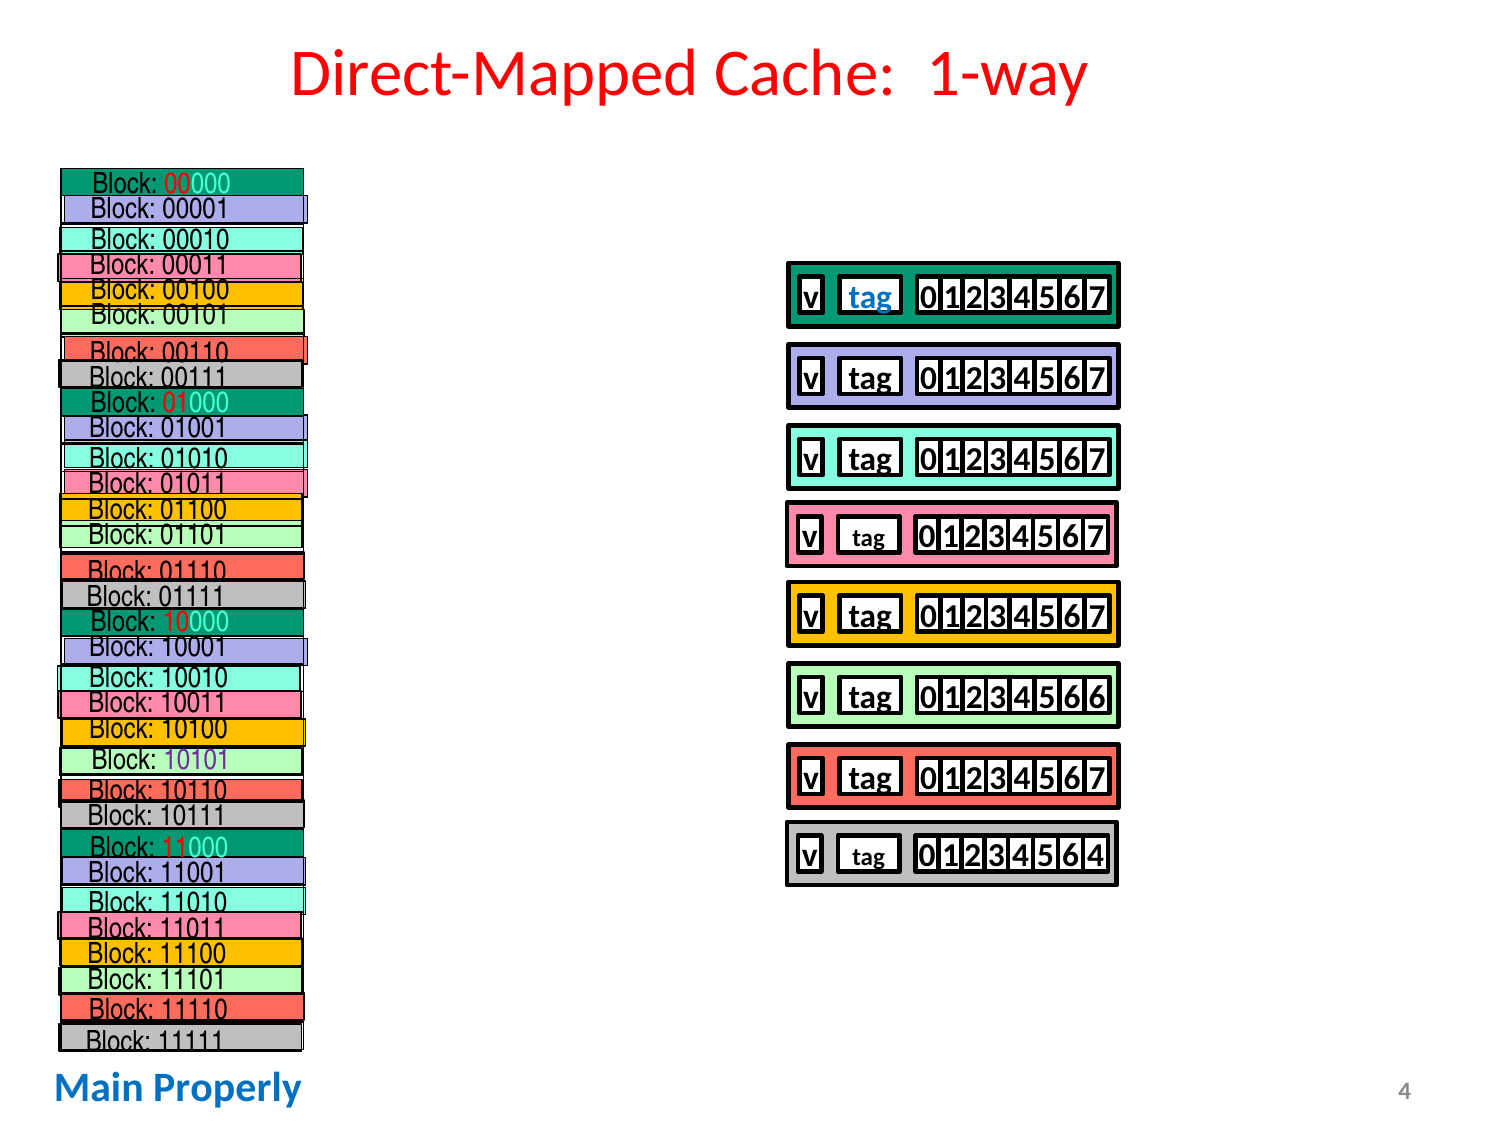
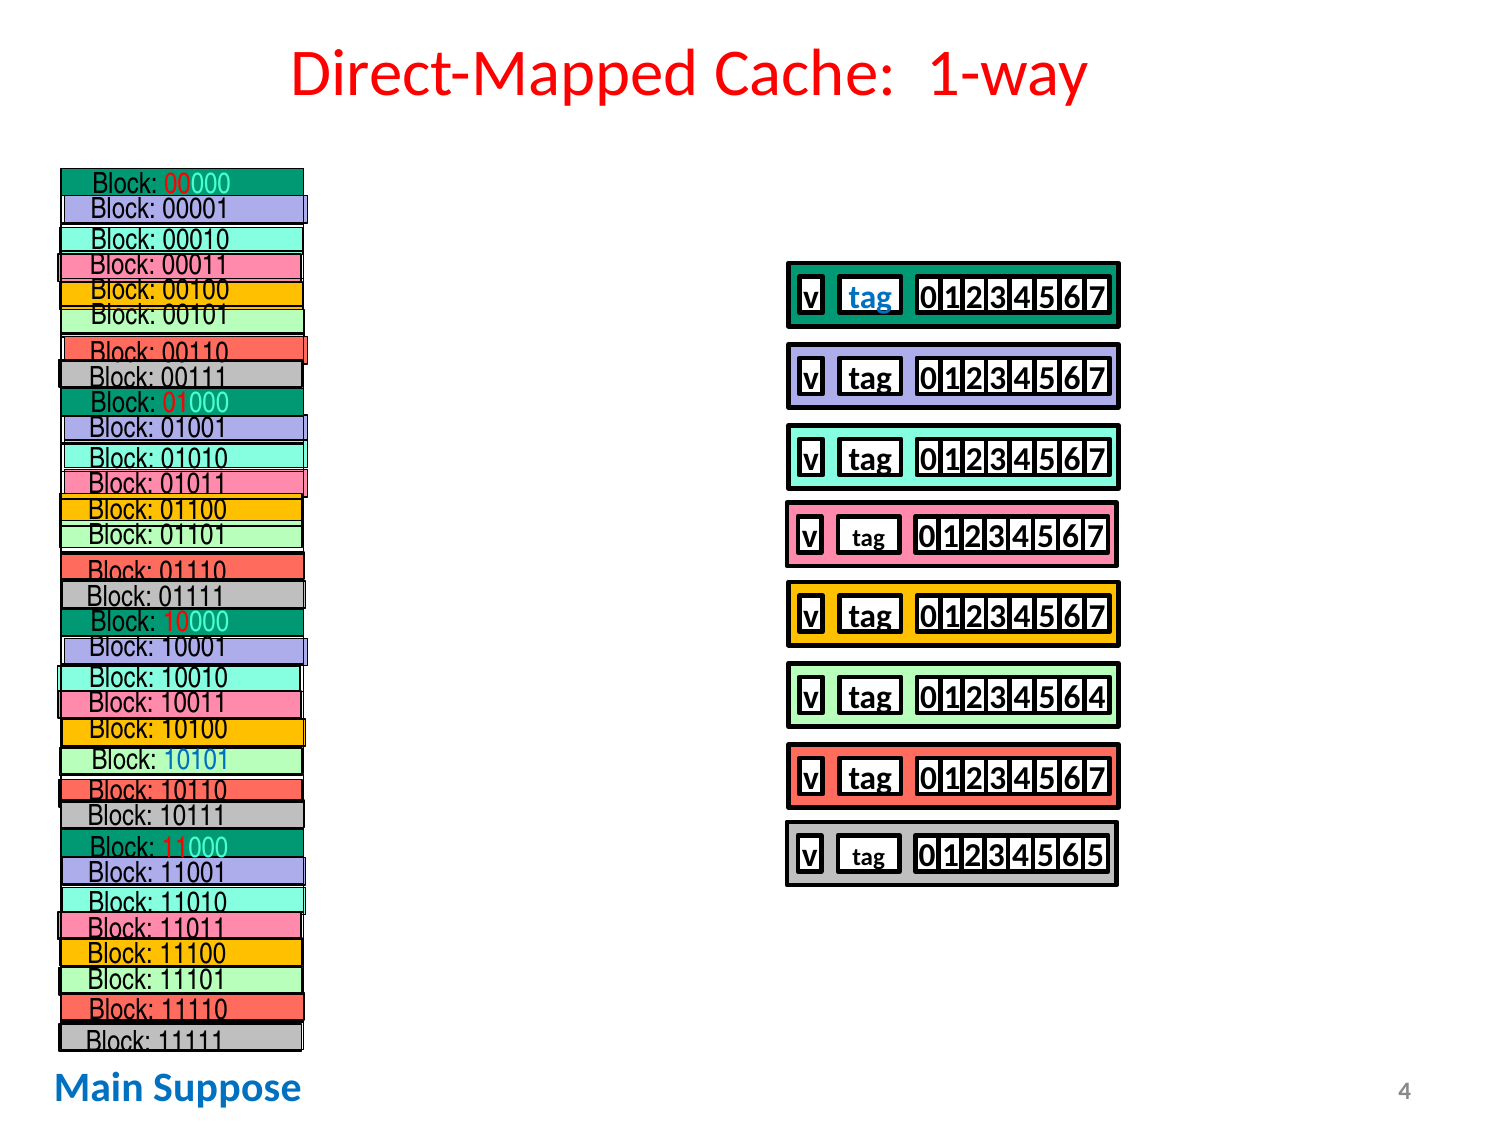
6 at (1097, 697): 6 -> 4
10101 colour: purple -> blue
4 at (1096, 855): 4 -> 5
Properly: Properly -> Suppose
